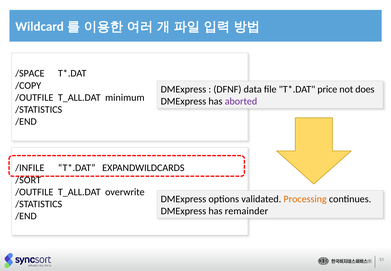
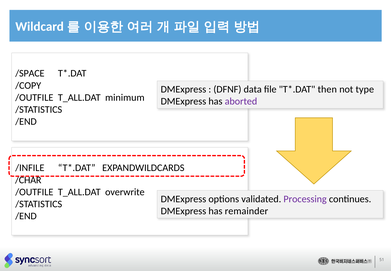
price: price -> then
does: does -> type
/SORT: /SORT -> /CHAR
Processing colour: orange -> purple
